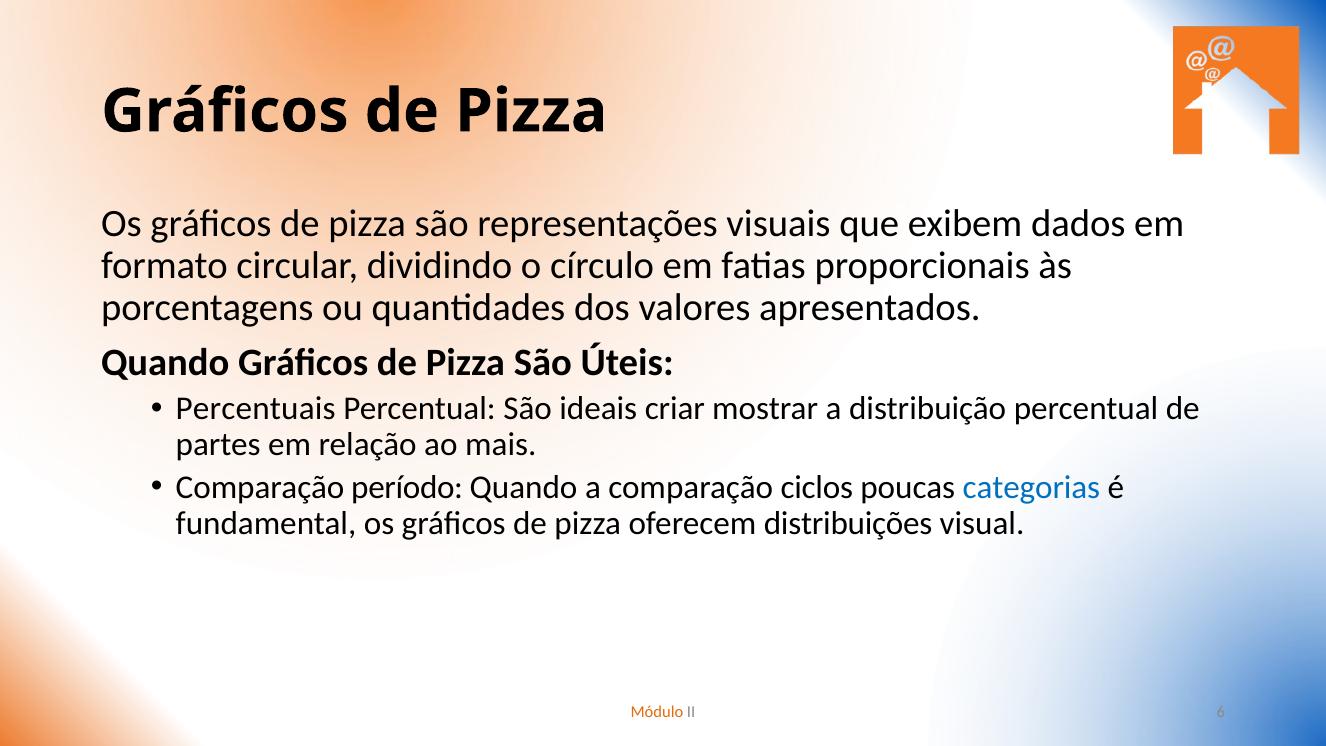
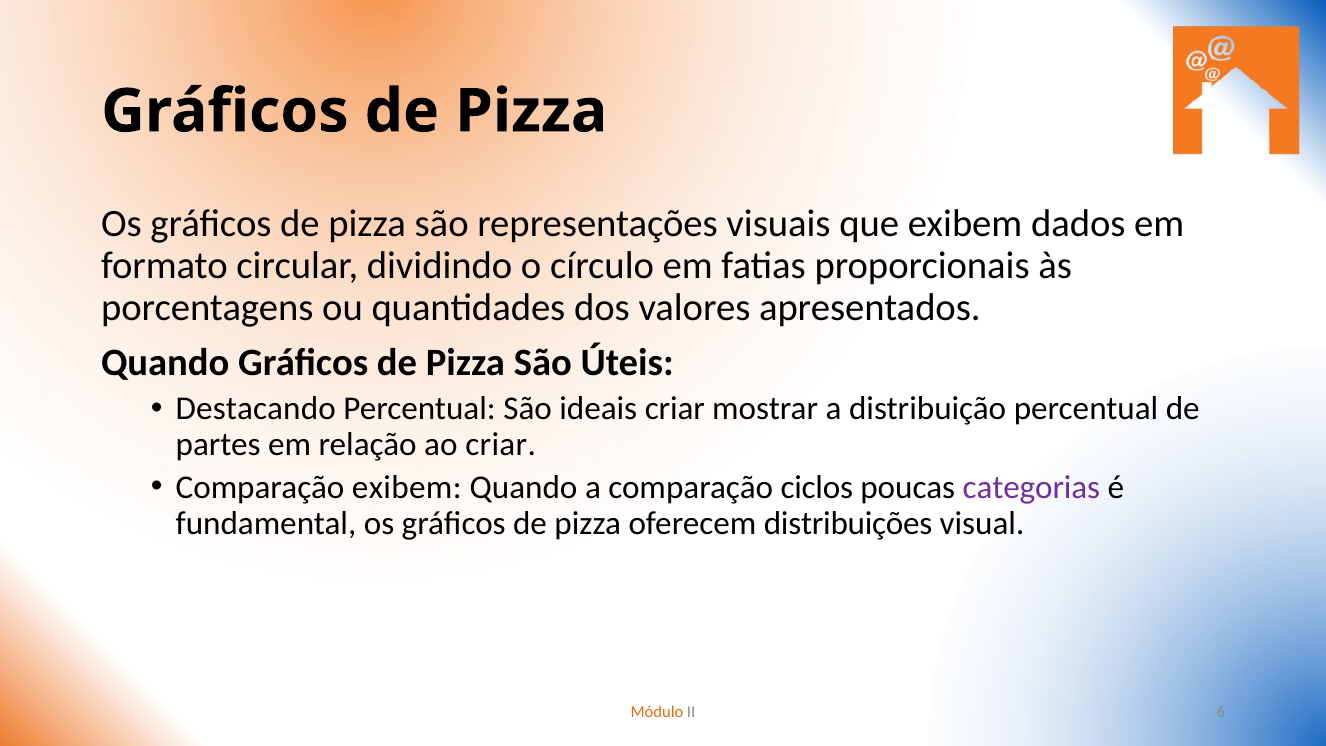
Percentuais: Percentuais -> Destacando
ao mais: mais -> criar
Comparação período: período -> exibem
categorias colour: blue -> purple
